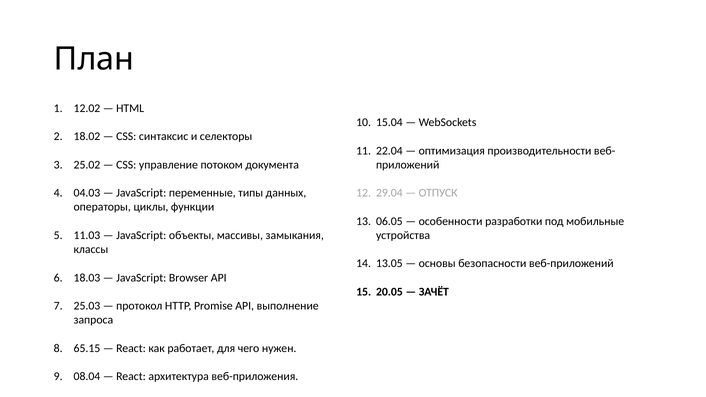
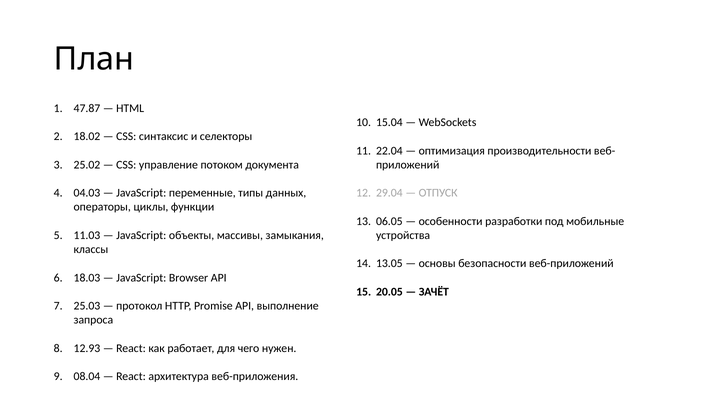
12.02: 12.02 -> 47.87
65.15: 65.15 -> 12.93
